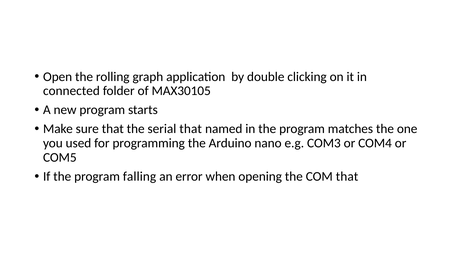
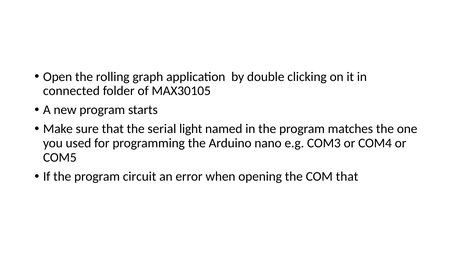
serial that: that -> light
falling: falling -> circuit
